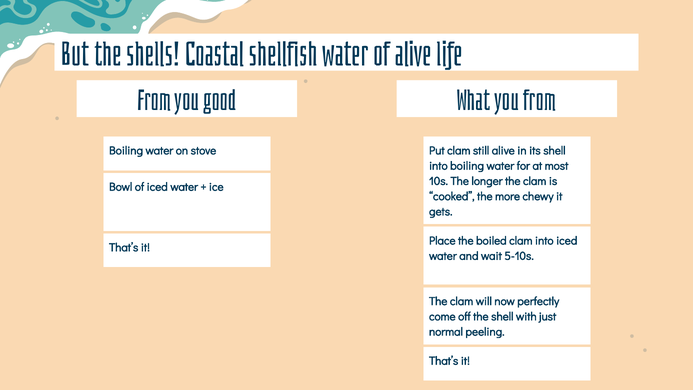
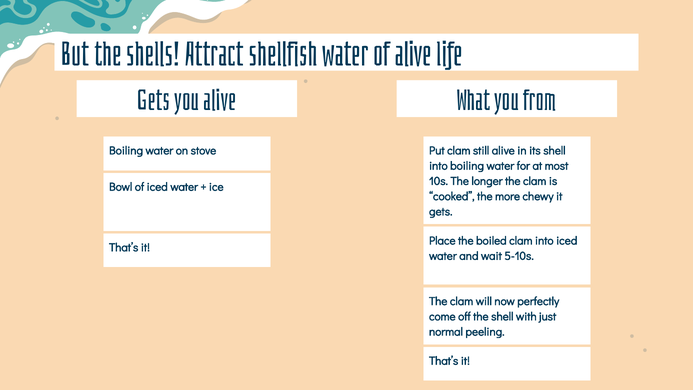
Coastal: Coastal -> Attract
From at (154, 101): From -> Gets
you good: good -> alive
